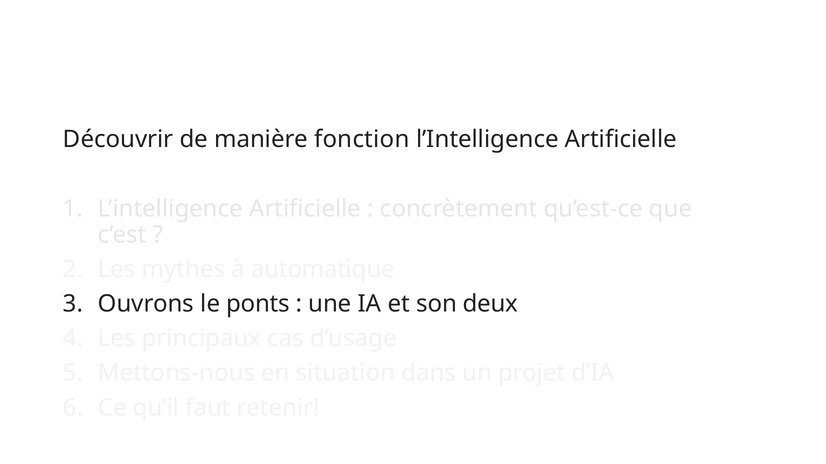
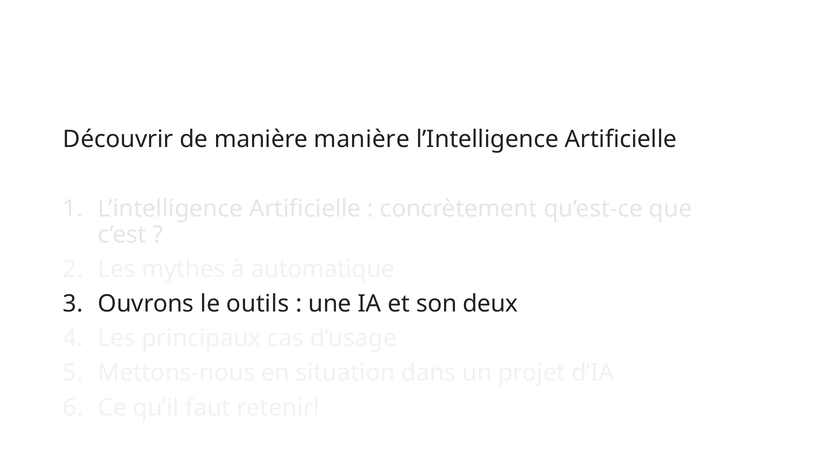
manière fonction: fonction -> manière
ponts: ponts -> outils
